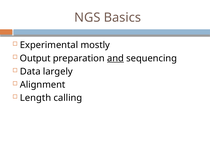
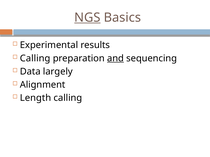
NGS underline: none -> present
mostly: mostly -> results
Output at (35, 58): Output -> Calling
